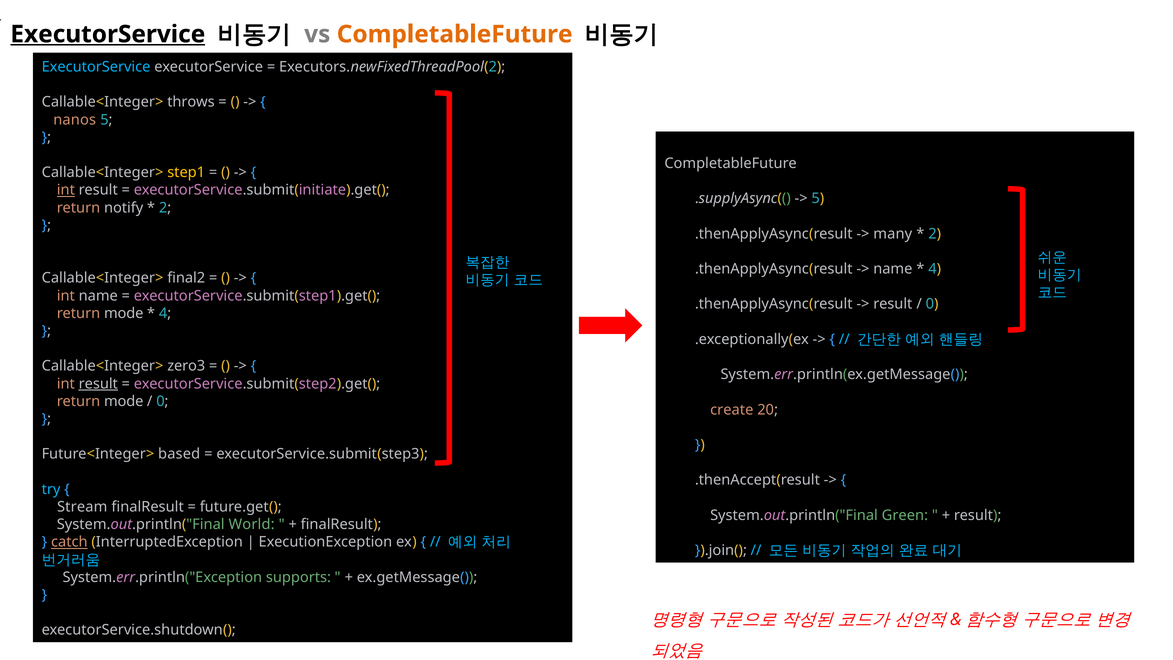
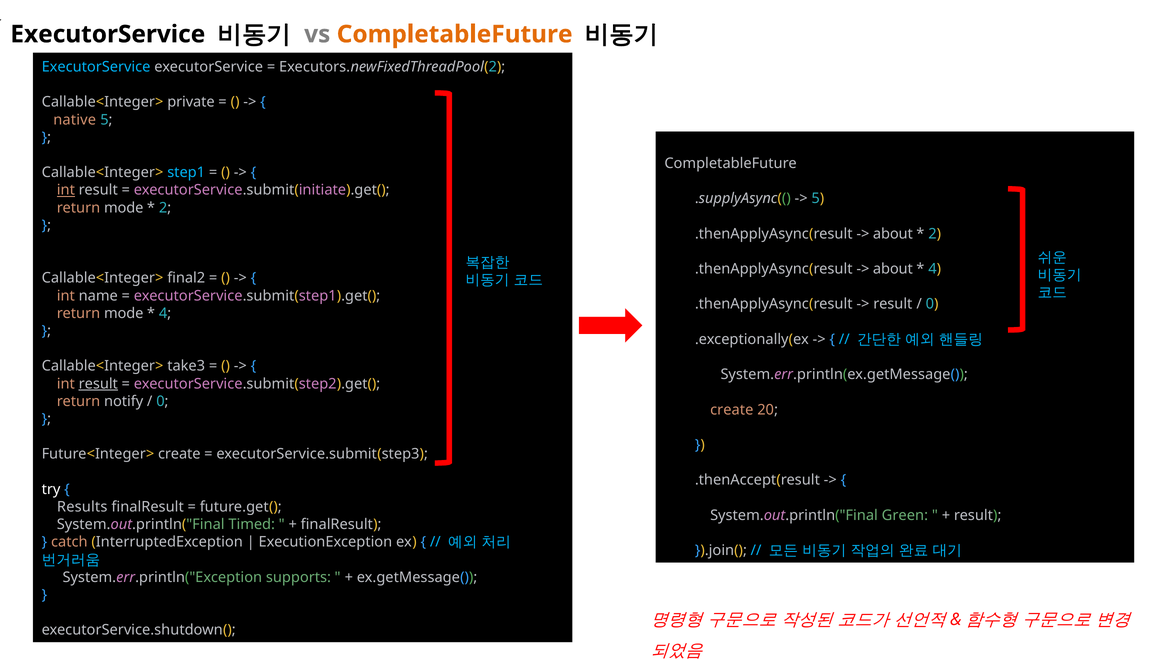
ExecutorService at (108, 34) underline: present -> none
throws: throws -> private
nanos: nanos -> native
step1 colour: yellow -> light blue
notify at (124, 208): notify -> mode
many at (893, 234): many -> about
name at (893, 269): name -> about
zero3: zero3 -> take3
mode at (124, 401): mode -> notify
Future<Integer> based: based -> create
try colour: light blue -> white
Stream: Stream -> Results
World: World -> Timed
catch underline: present -> none
